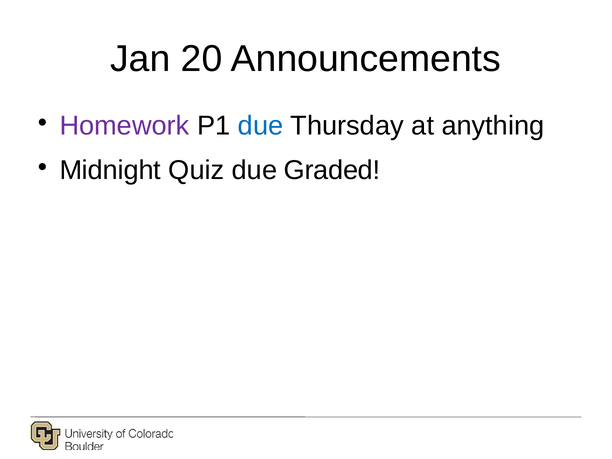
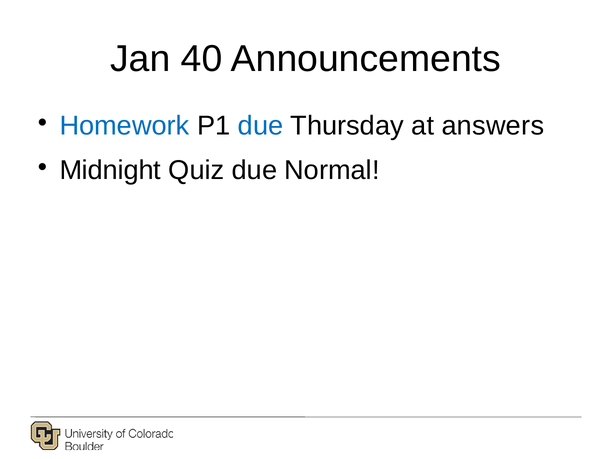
20: 20 -> 40
Homework colour: purple -> blue
anything: anything -> answers
Graded: Graded -> Normal
